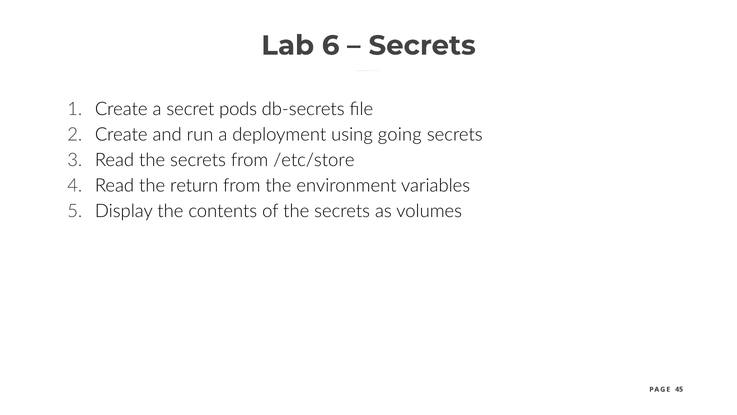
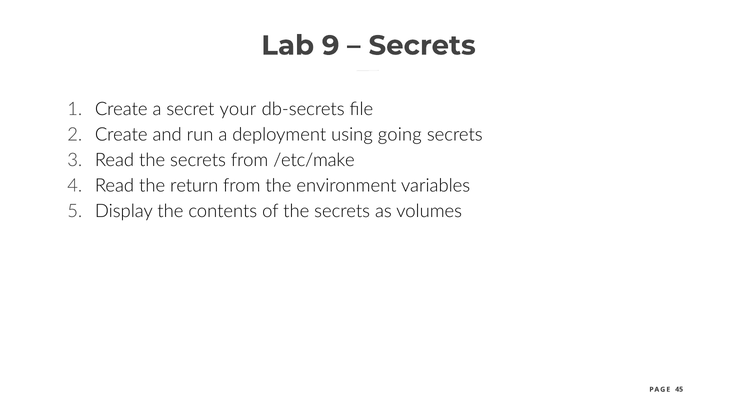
6: 6 -> 9
pods: pods -> your
/etc/store: /etc/store -> /etc/make
